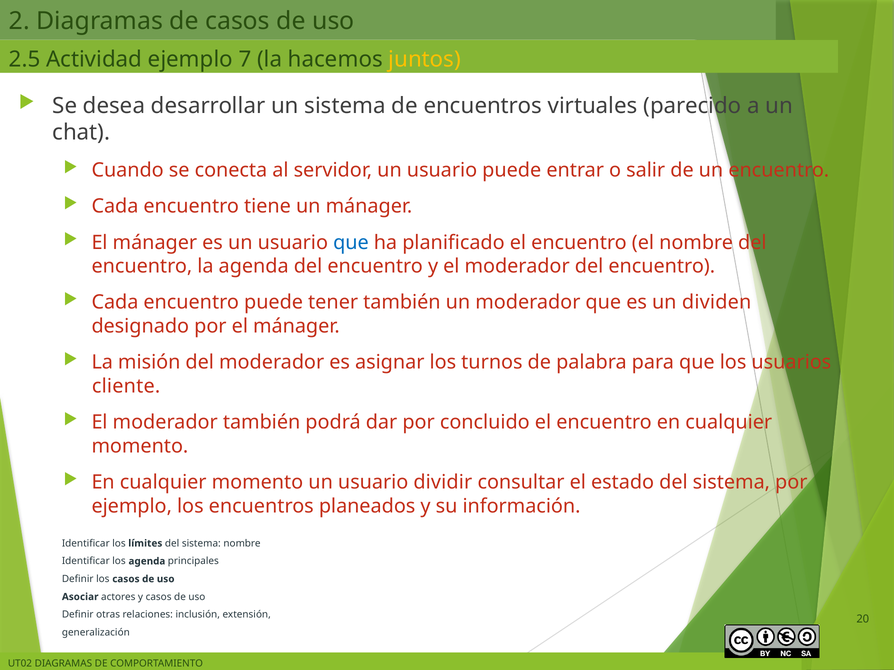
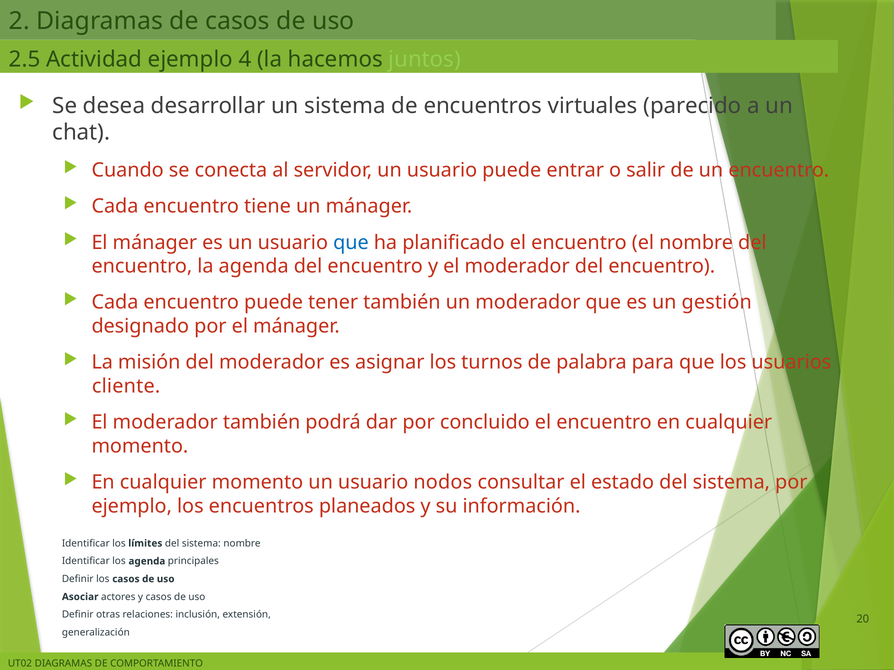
7: 7 -> 4
juntos colour: yellow -> light green
dividen: dividen -> gestión
dividir: dividir -> nodos
